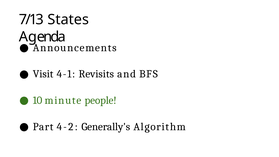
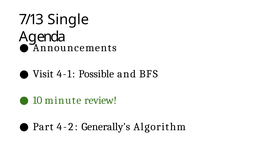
States: States -> Single
Revisits: Revisits -> Possible
people: people -> review
